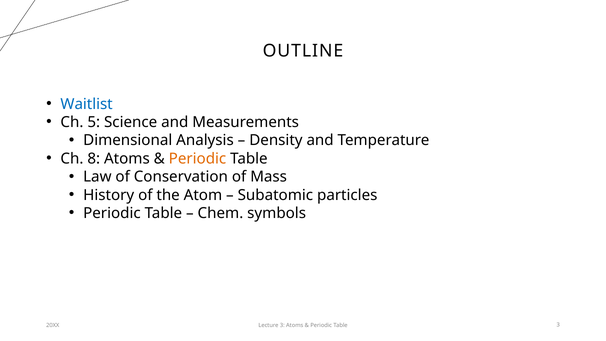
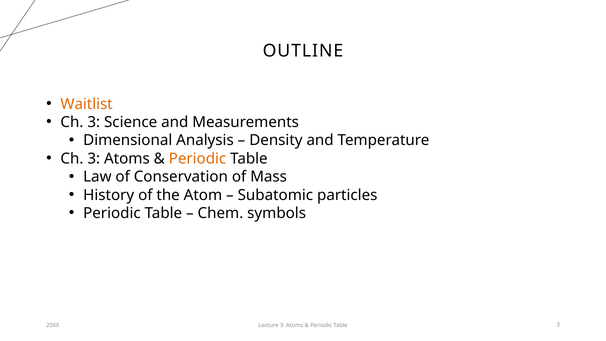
Waitlist colour: blue -> orange
5 at (94, 122): 5 -> 3
8 at (94, 159): 8 -> 3
